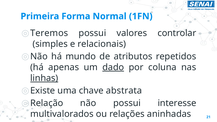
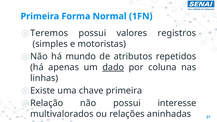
controlar: controlar -> registros
relacionais: relacionais -> motoristas
linhas underline: present -> none
chave abstrata: abstrata -> primeira
